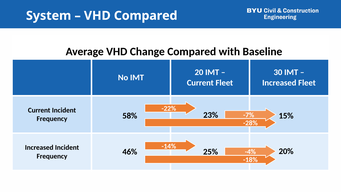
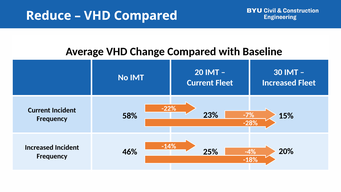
System: System -> Reduce
